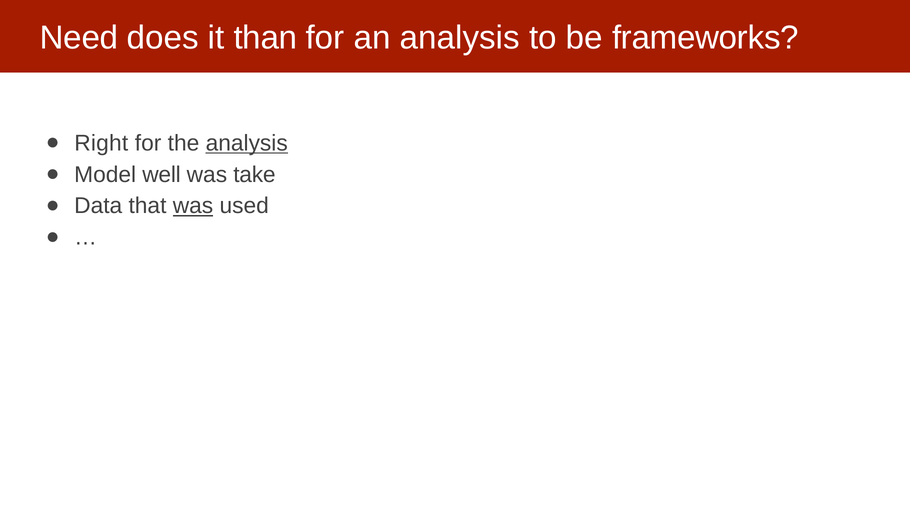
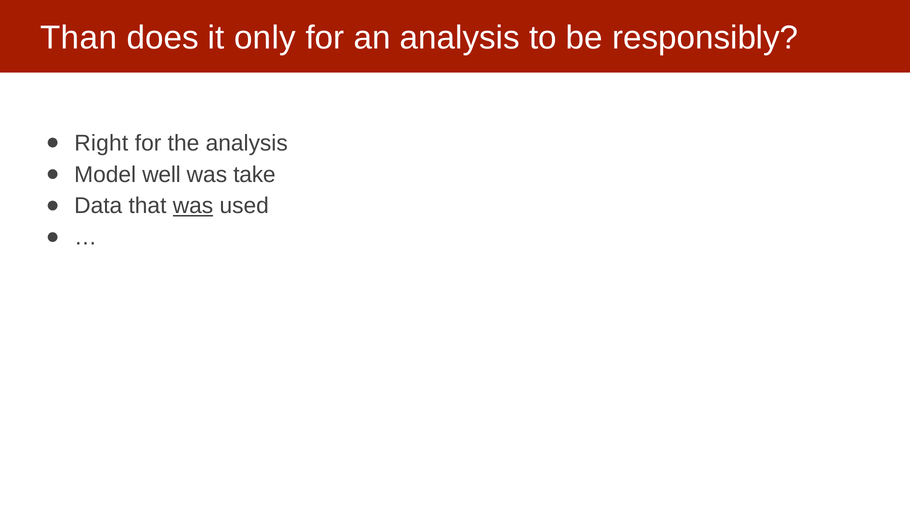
Need: Need -> Than
than: than -> only
frameworks: frameworks -> responsibly
analysis at (247, 143) underline: present -> none
